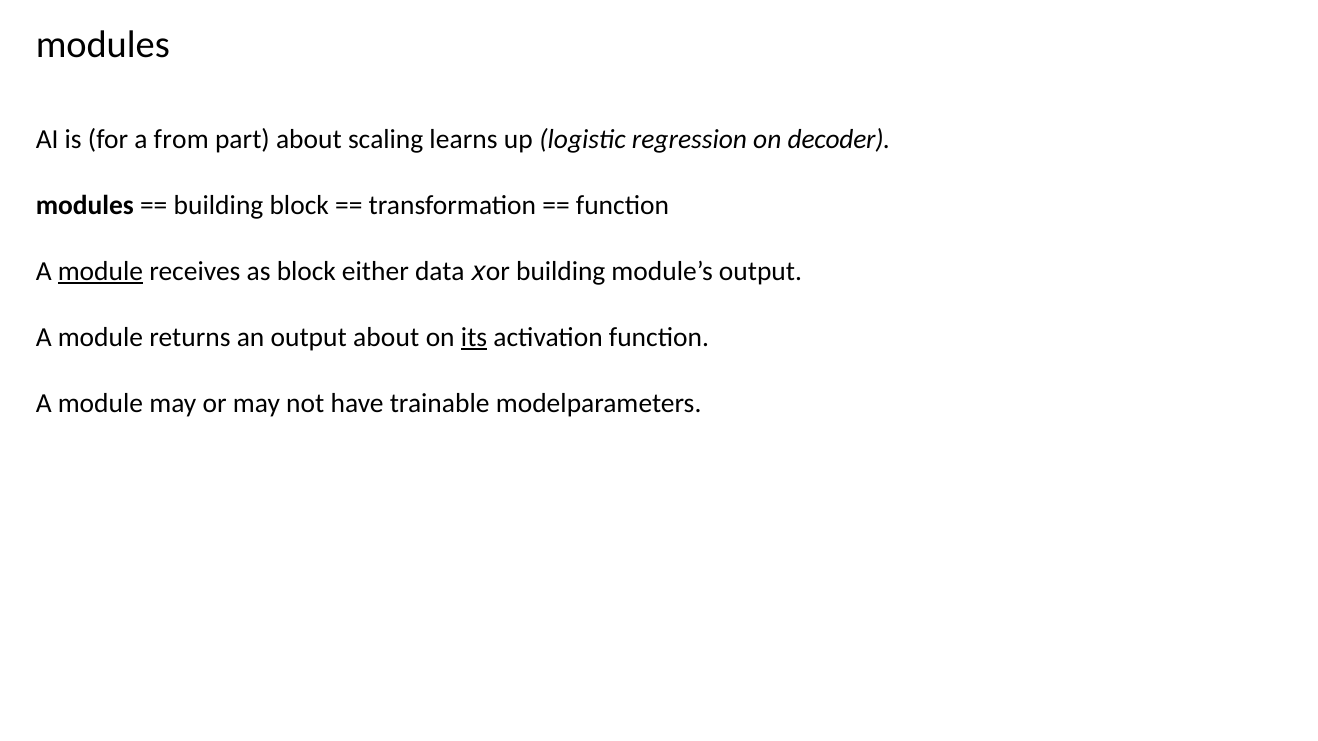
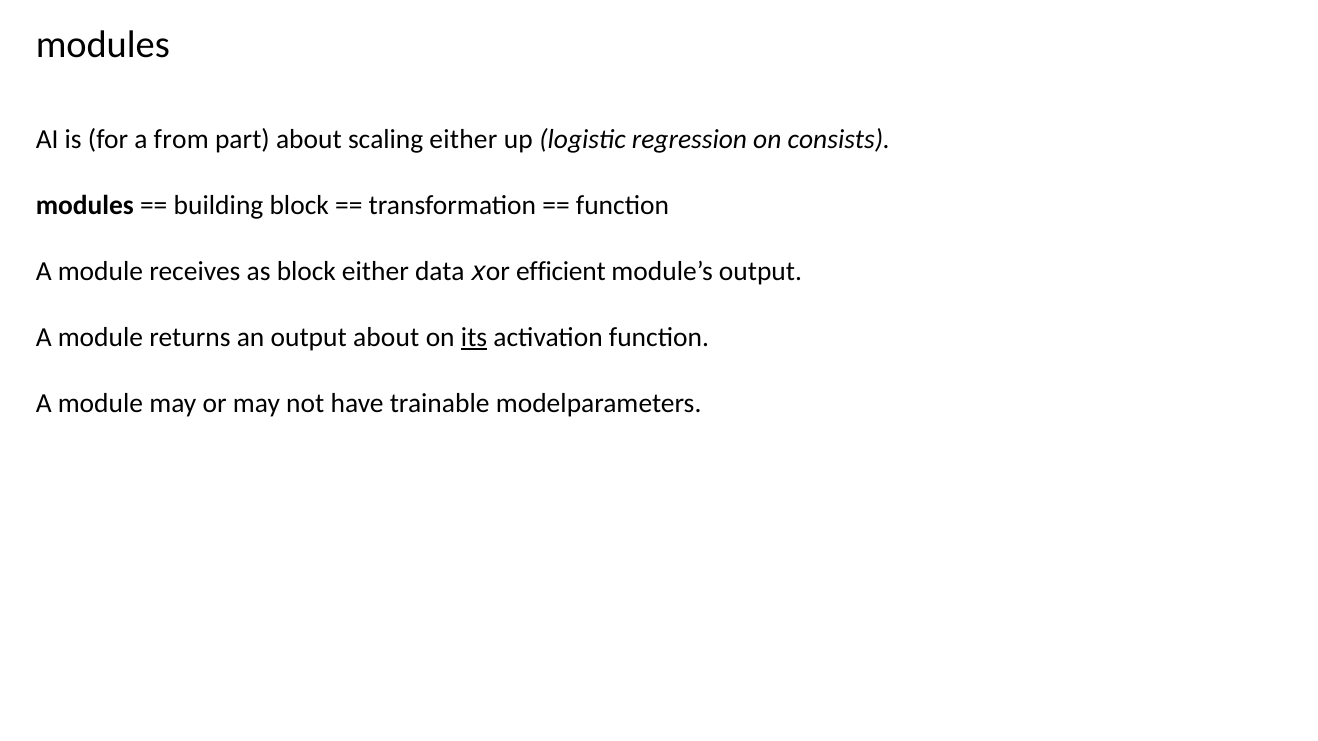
scaling learns: learns -> either
decoder: decoder -> consists
module at (100, 271) underline: present -> none
or building: building -> efficient
